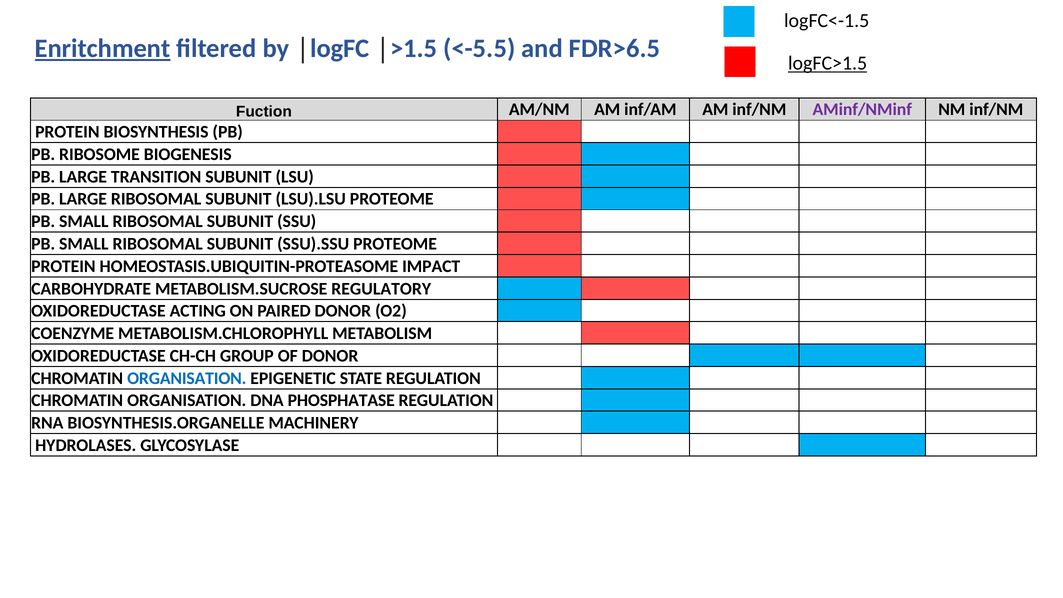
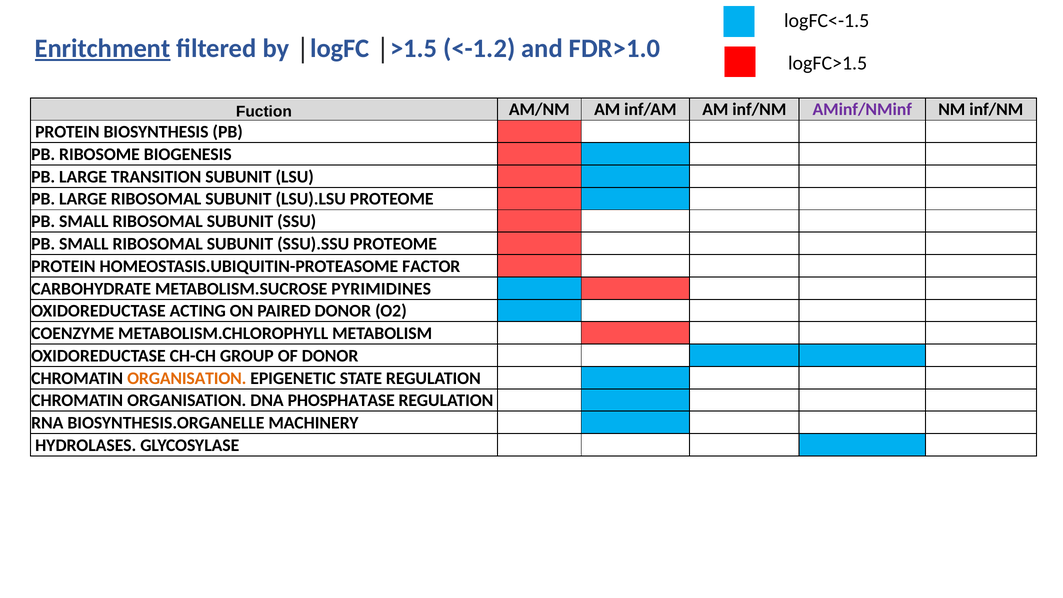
<-5.5: <-5.5 -> <-1.2
FDR>6.5: FDR>6.5 -> FDR>1.0
logFC>1.5 underline: present -> none
IMPACT: IMPACT -> FACTOR
REGULATORY: REGULATORY -> PYRIMIDINES
ORGANISATION at (187, 378) colour: blue -> orange
